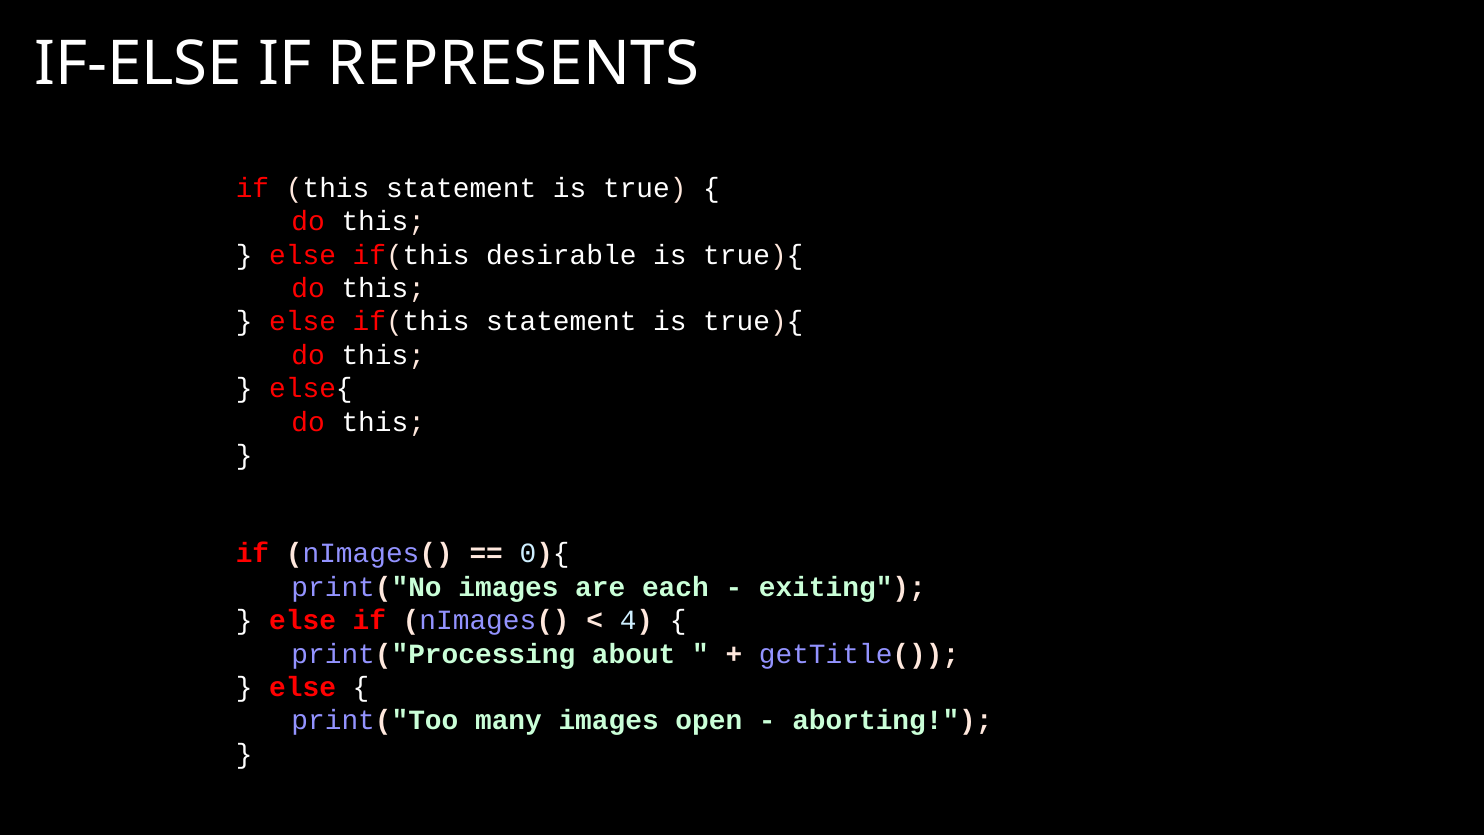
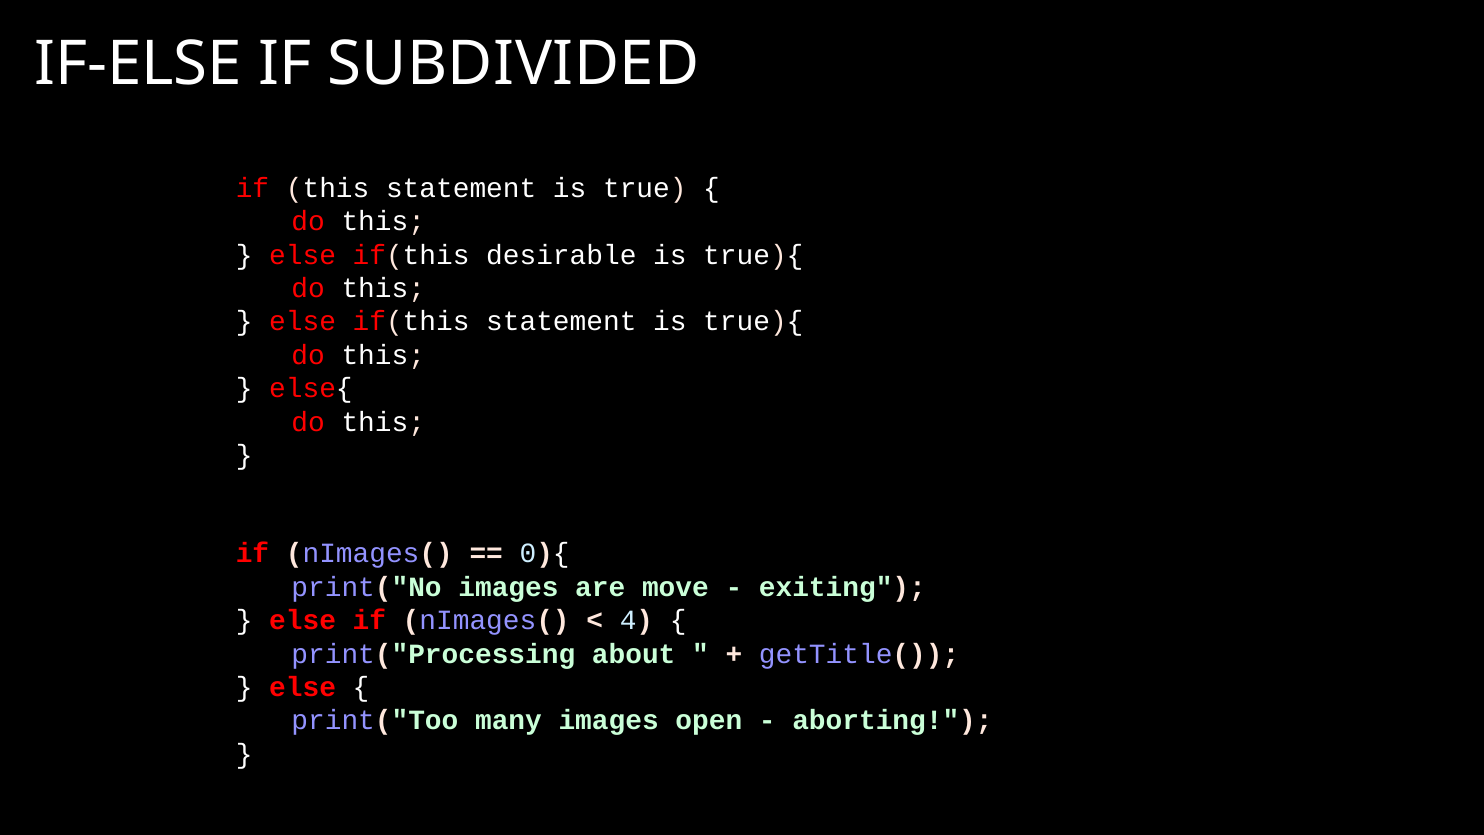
REPRESENTS: REPRESENTS -> SUBDIVIDED
each: each -> move
